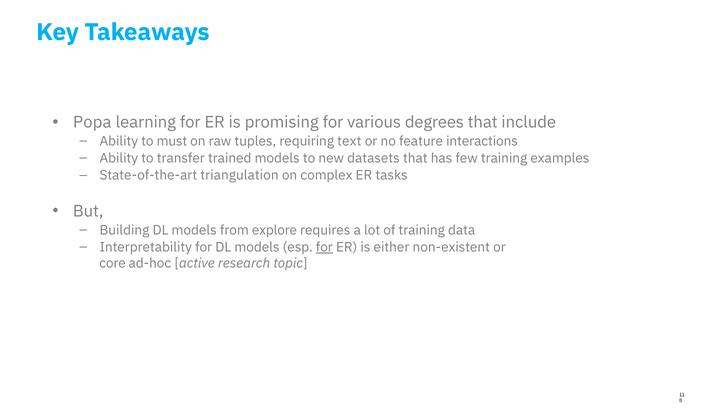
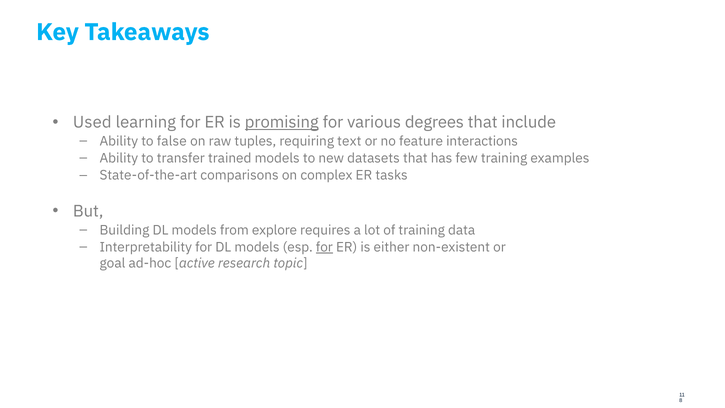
Popa: Popa -> Used
promising underline: none -> present
must: must -> false
triangulation: triangulation -> comparisons
core: core -> goal
